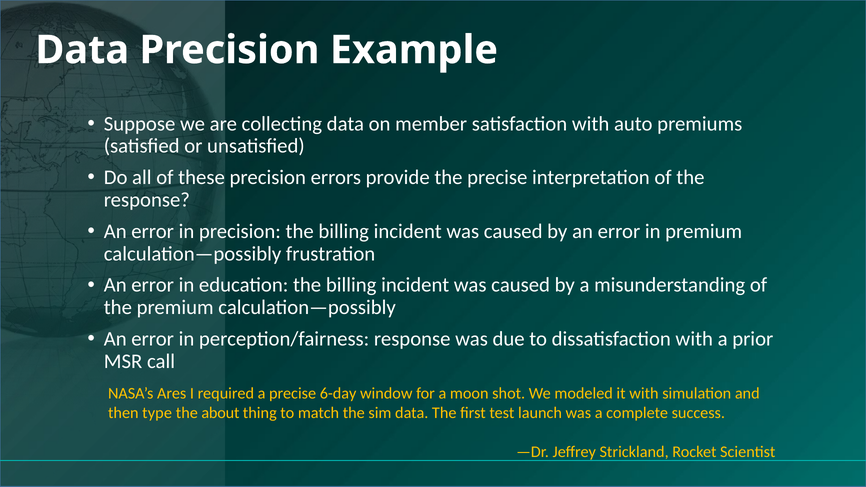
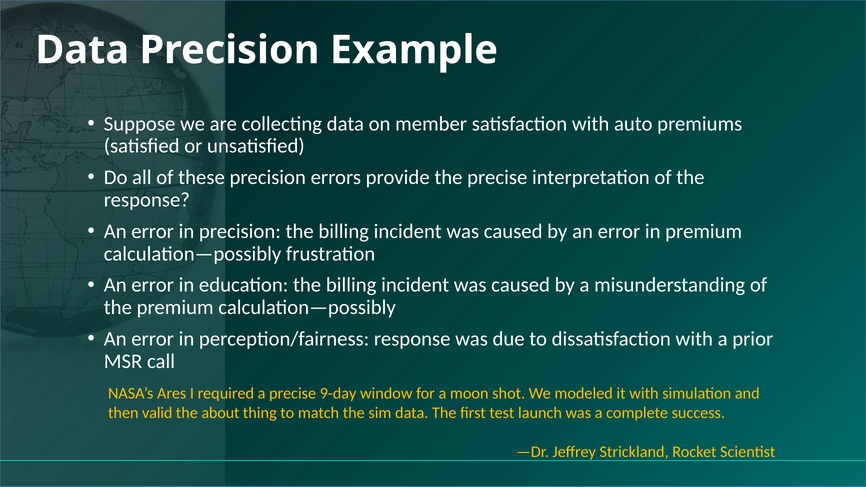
6-day: 6-day -> 9-day
type: type -> valid
